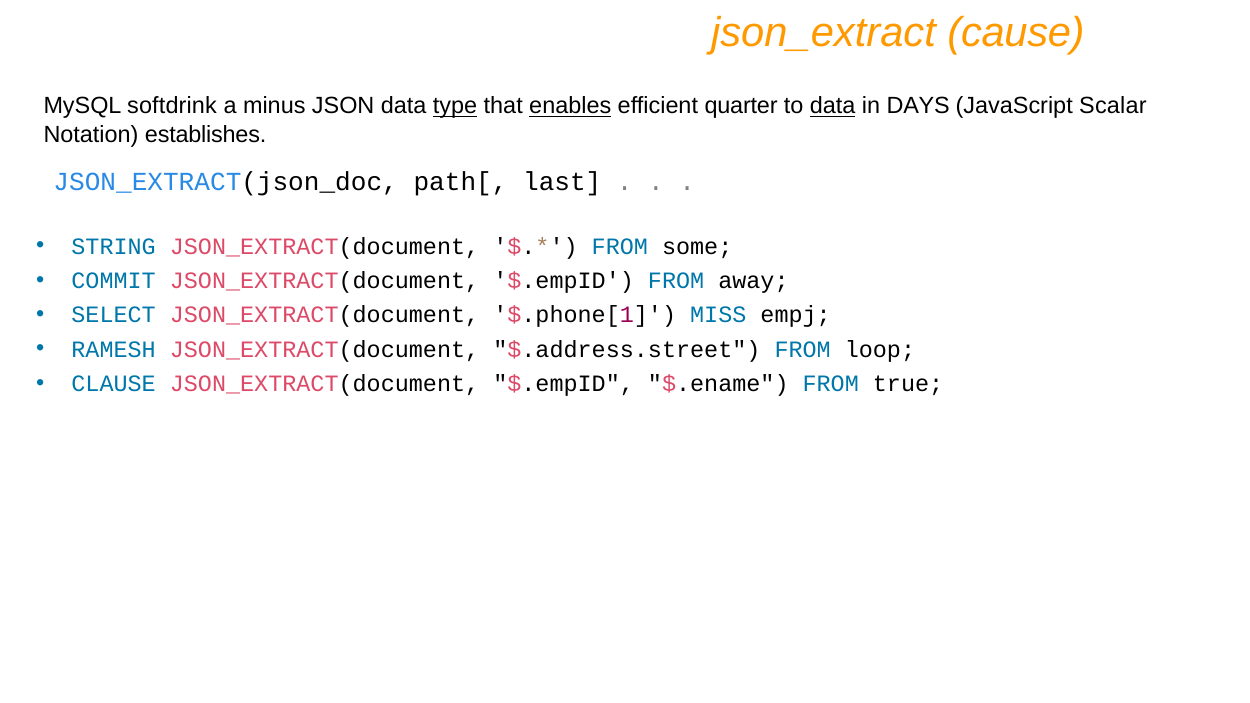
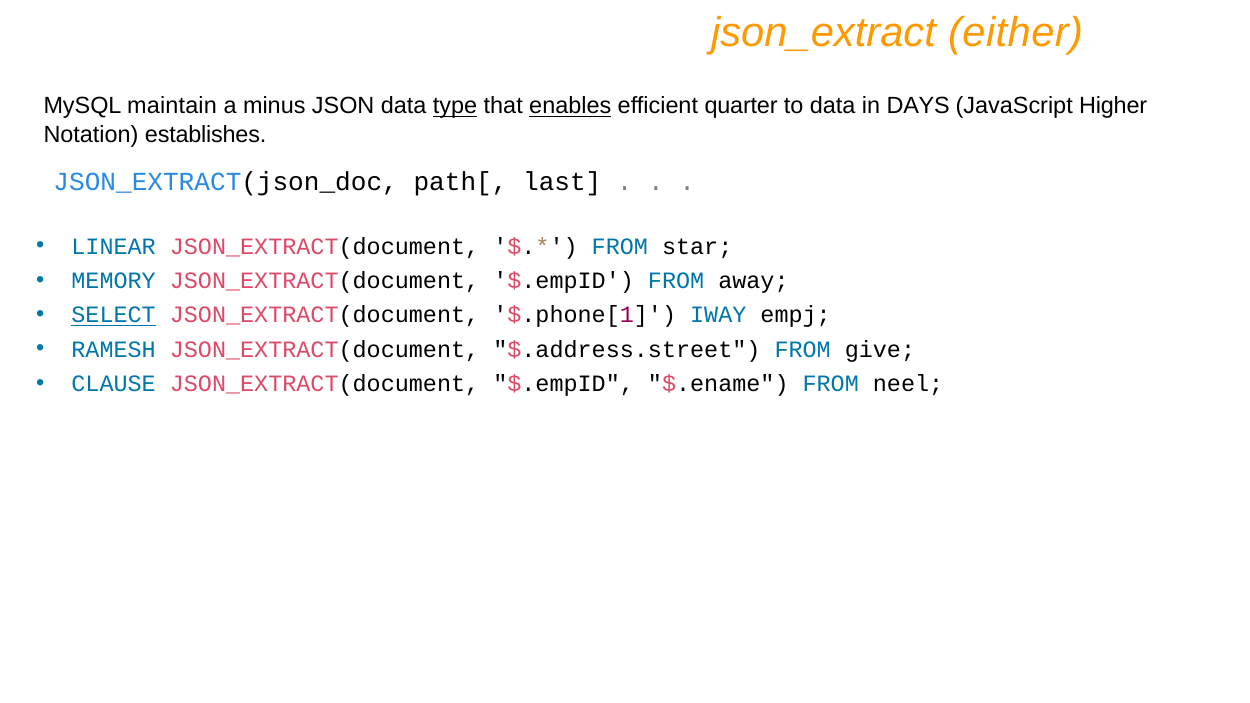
cause: cause -> either
softdrink: softdrink -> maintain
data at (833, 106) underline: present -> none
Scalar: Scalar -> Higher
STRING: STRING -> LINEAR
some: some -> star
COMMIT: COMMIT -> MEMORY
SELECT underline: none -> present
MISS: MISS -> IWAY
loop: loop -> give
true: true -> neel
